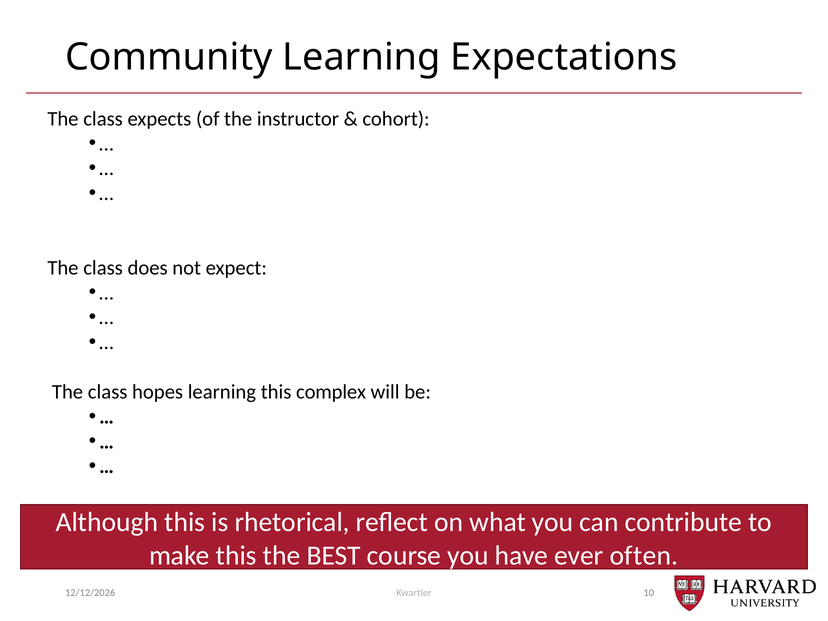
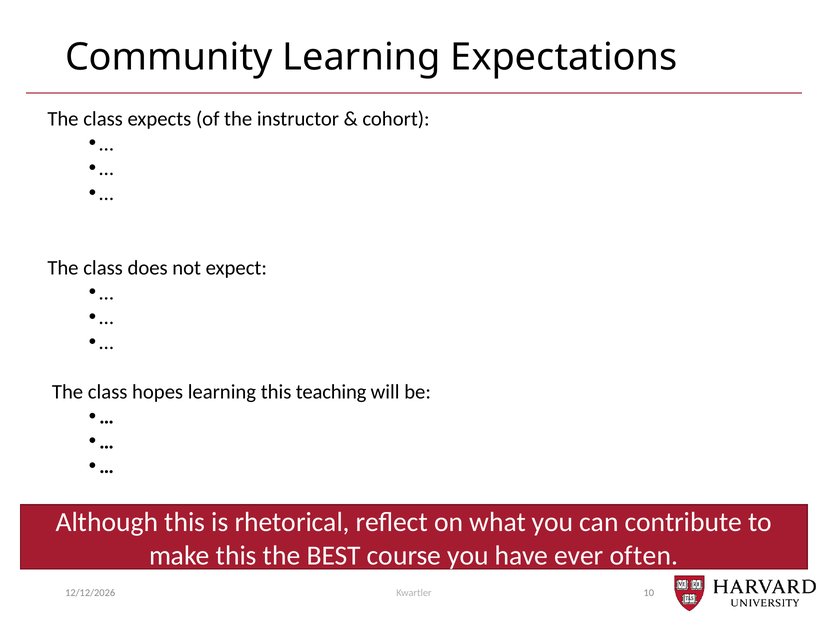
complex: complex -> teaching
